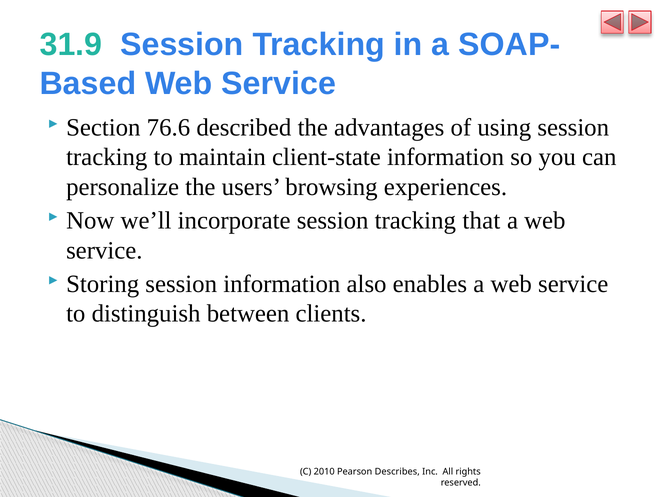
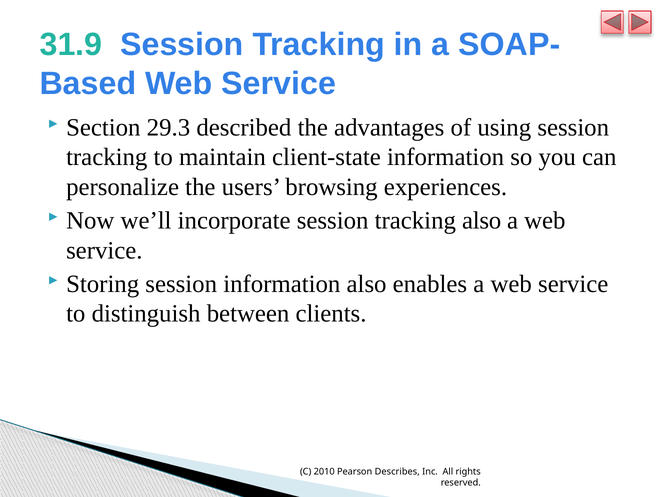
76.6: 76.6 -> 29.3
tracking that: that -> also
